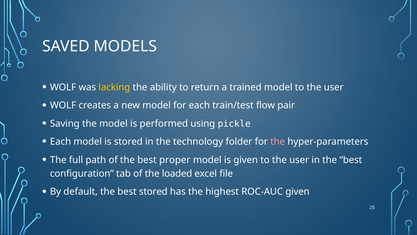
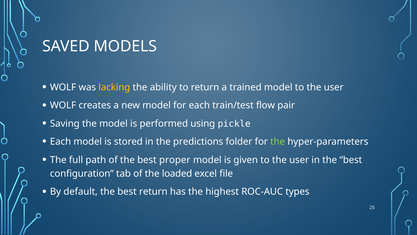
technology: technology -> predictions
the at (278, 141) colour: pink -> light green
best stored: stored -> return
ROC-AUC given: given -> types
